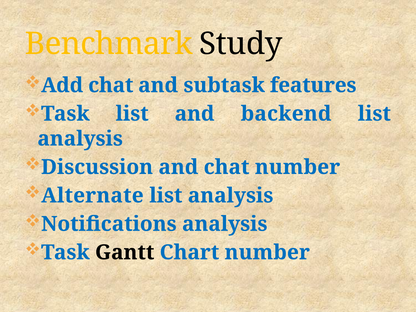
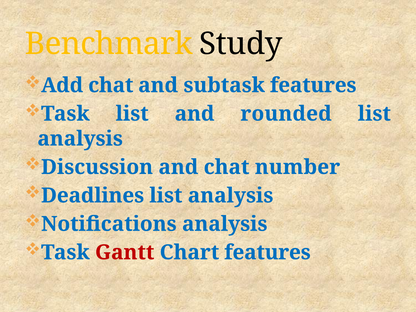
backend: backend -> rounded
Alternate: Alternate -> Deadlines
Gantt colour: black -> red
Chart number: number -> features
